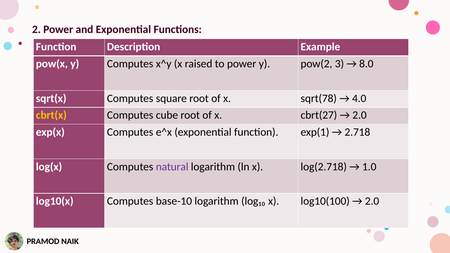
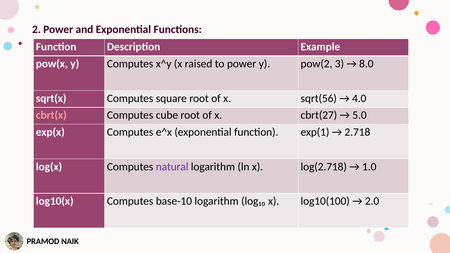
sqrt(78: sqrt(78 -> sqrt(56
cbrt(x colour: yellow -> pink
2.0 at (360, 115): 2.0 -> 5.0
